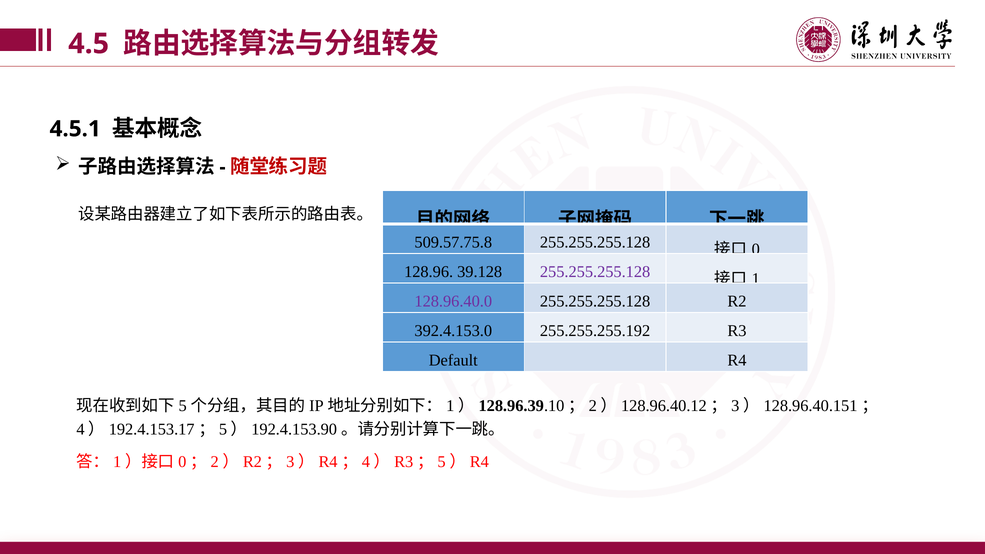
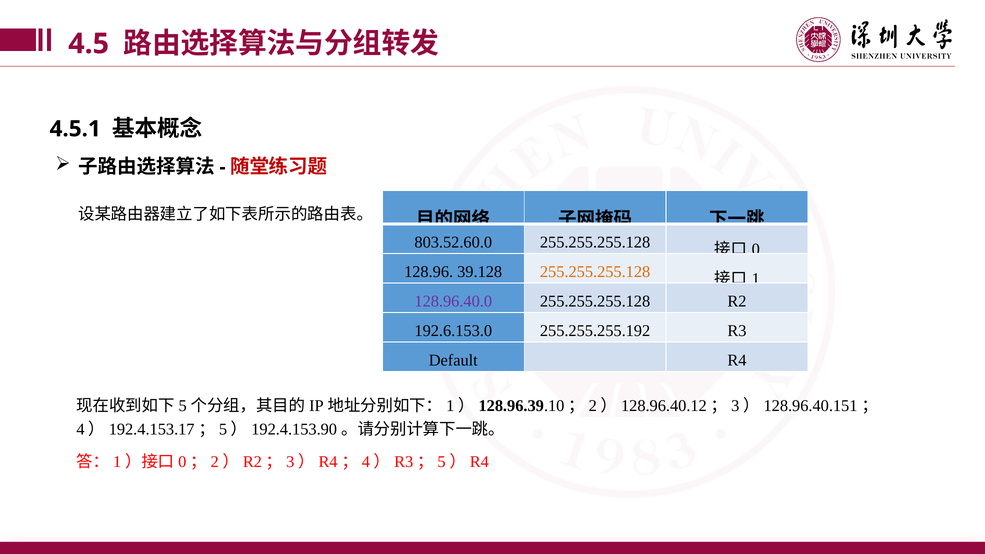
509.57.75.8: 509.57.75.8 -> 803.52.60.0
255.255.255.128 at (595, 272) colour: purple -> orange
392.4.153.0: 392.4.153.0 -> 192.6.153.0
